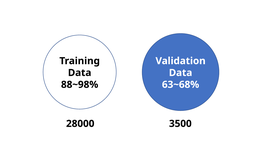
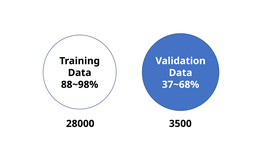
63~68%: 63~68% -> 37~68%
